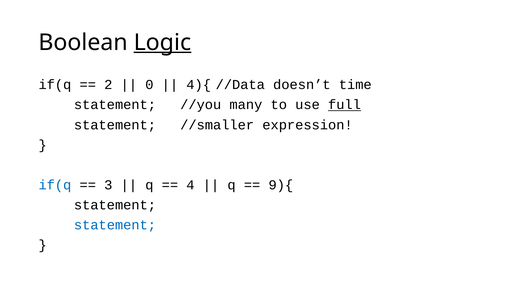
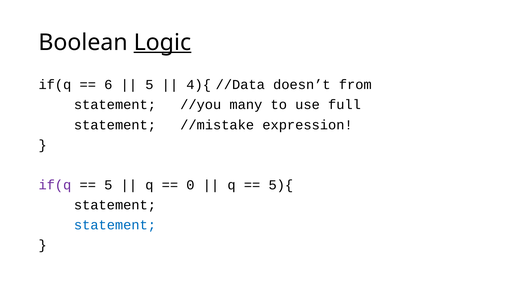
2: 2 -> 6
0 at (149, 85): 0 -> 5
time: time -> from
full underline: present -> none
//smaller: //smaller -> //mistake
if(q at (55, 185) colour: blue -> purple
3 at (108, 185): 3 -> 5
4: 4 -> 0
9){: 9){ -> 5){
